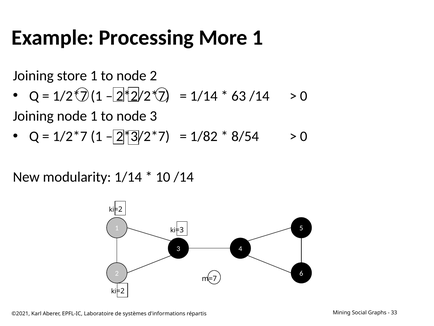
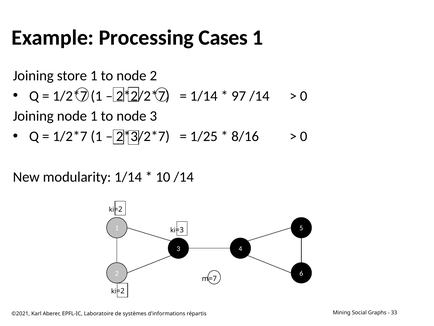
More: More -> Cases
63: 63 -> 97
1/82: 1/82 -> 1/25
8/54: 8/54 -> 8/16
